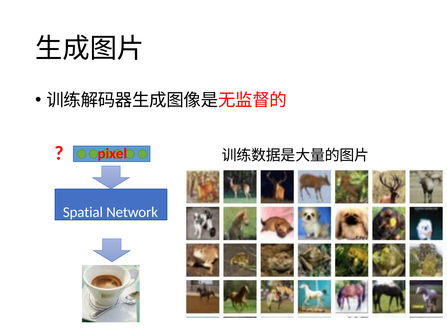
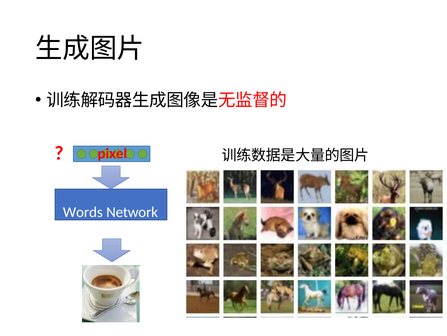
Spatial: Spatial -> Words
